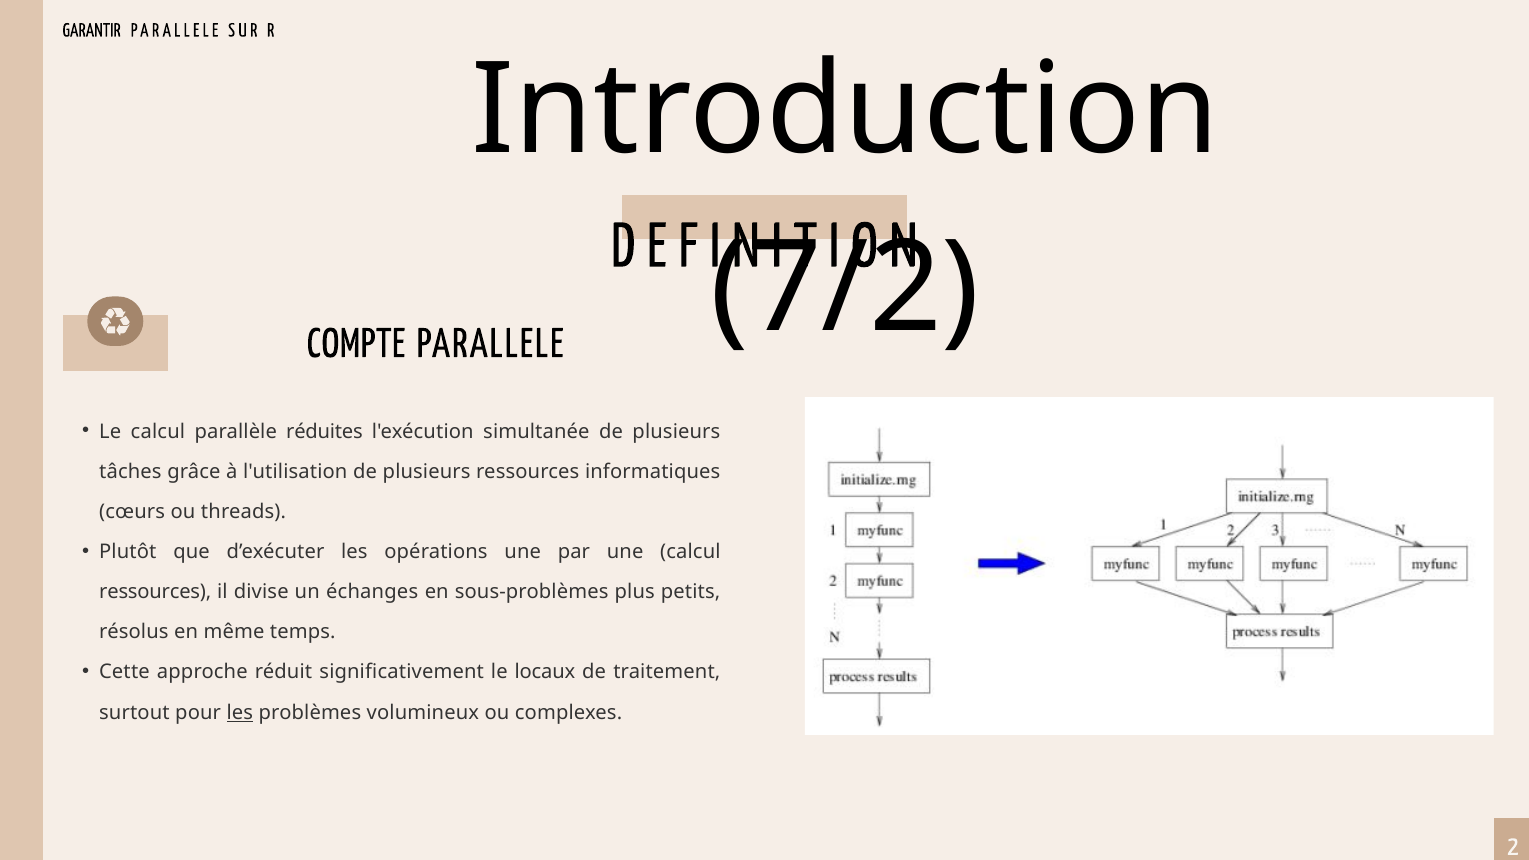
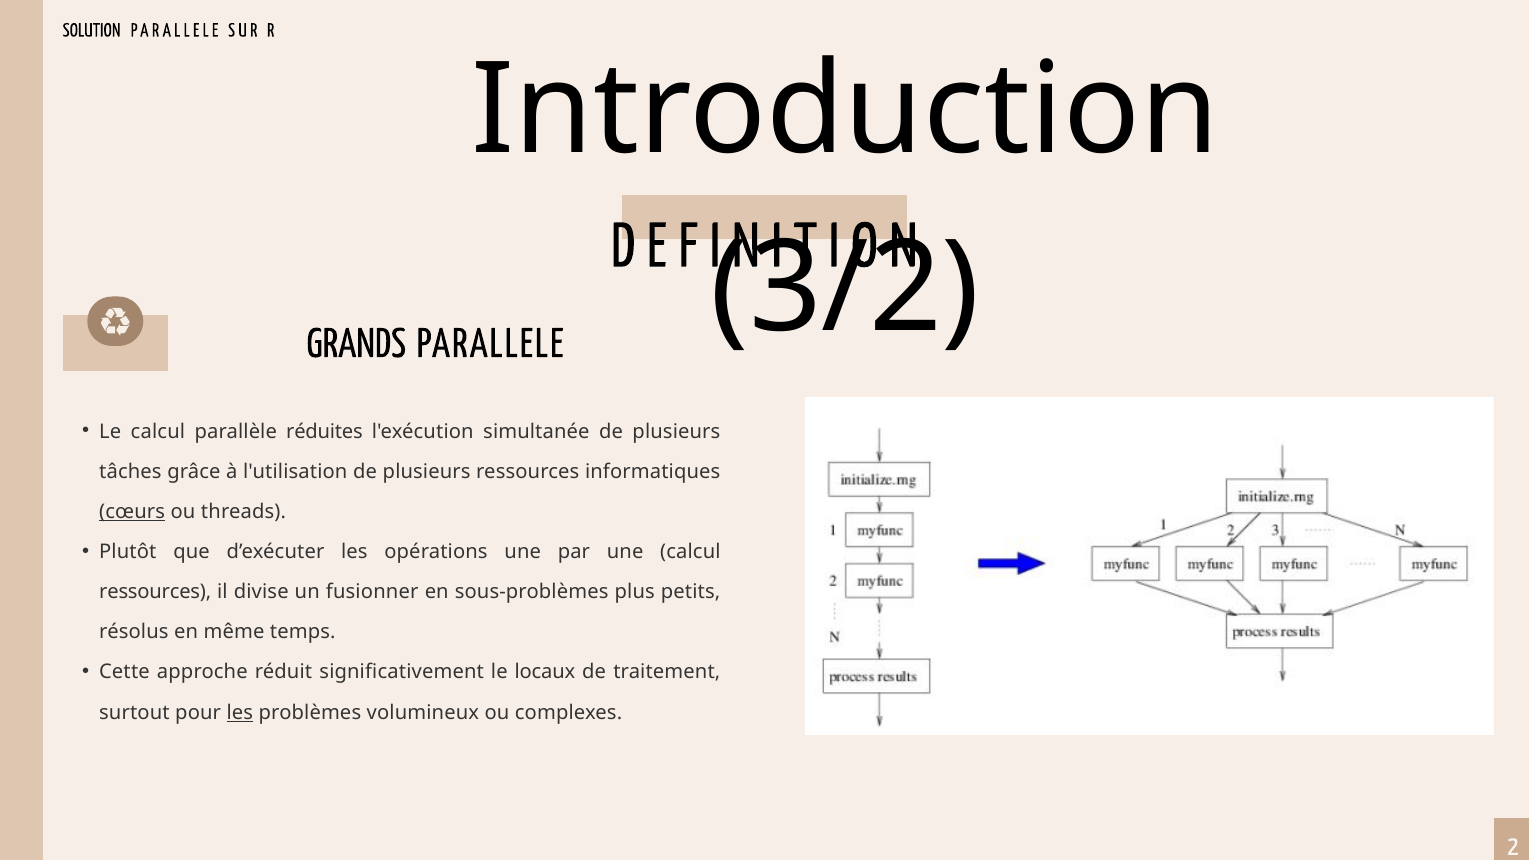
GARANTIR: GARANTIR -> SOLUTION
7/2: 7/2 -> 3/2
COMPTE: COMPTE -> GRANDS
cœurs underline: none -> present
échanges: échanges -> fusionner
